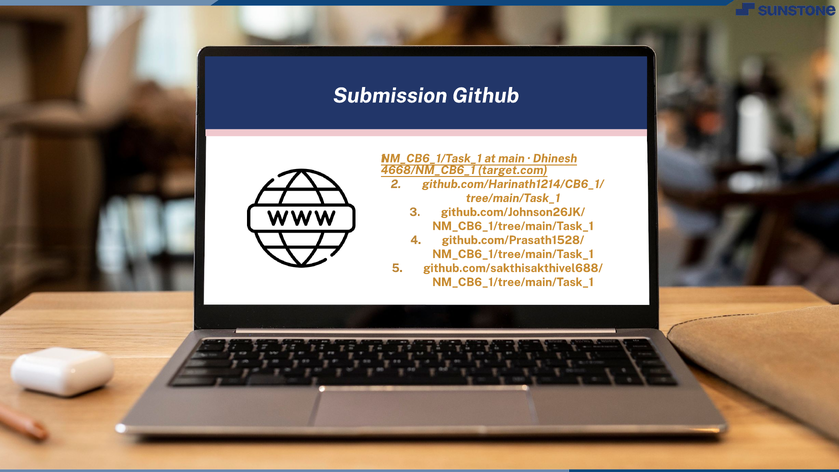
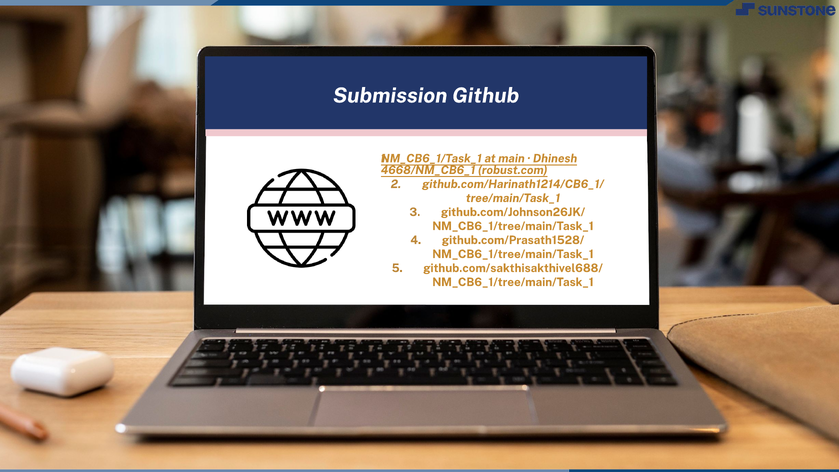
target.com: target.com -> robust.com
